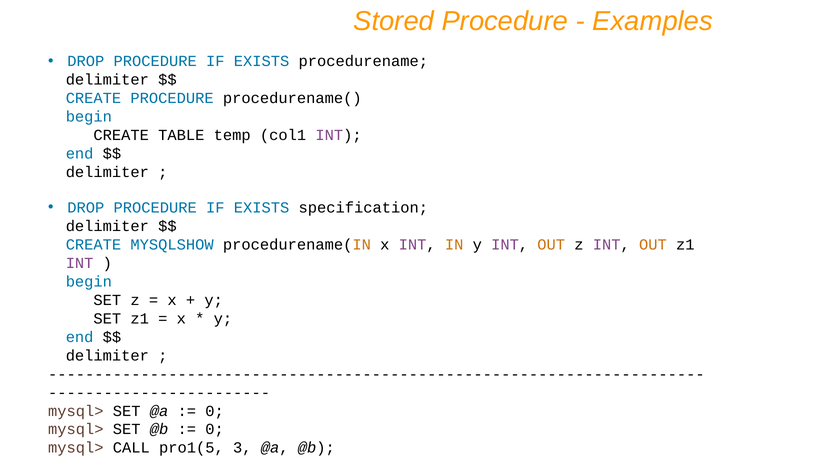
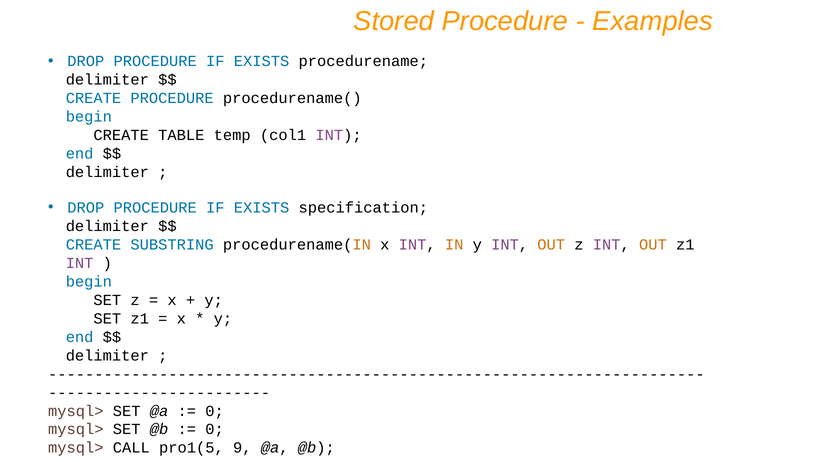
MYSQLSHOW: MYSQLSHOW -> SUBSTRING
3: 3 -> 9
